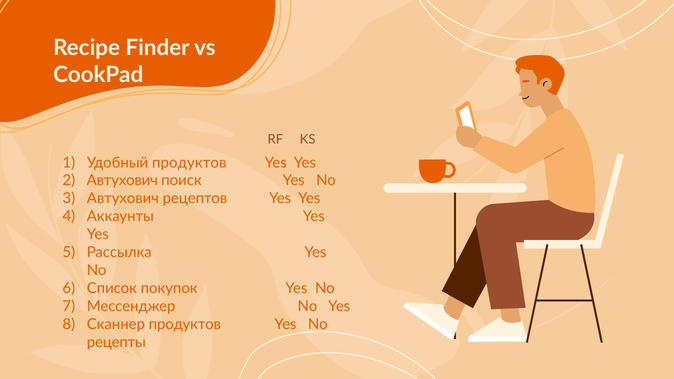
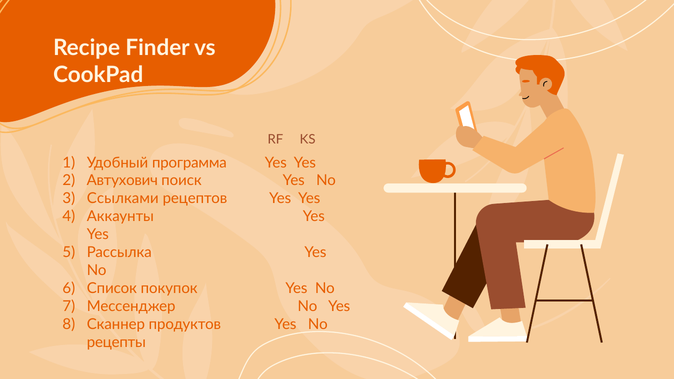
Удобный продуктов: продуктов -> программа
Автухович at (123, 199): Автухович -> Ссылками
